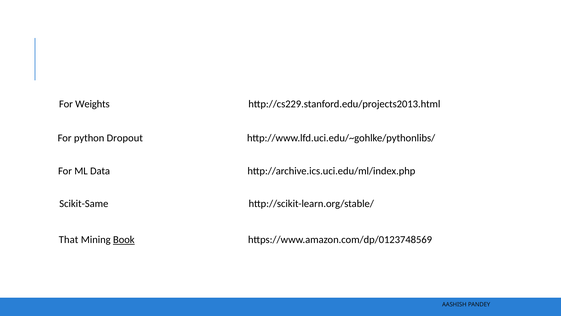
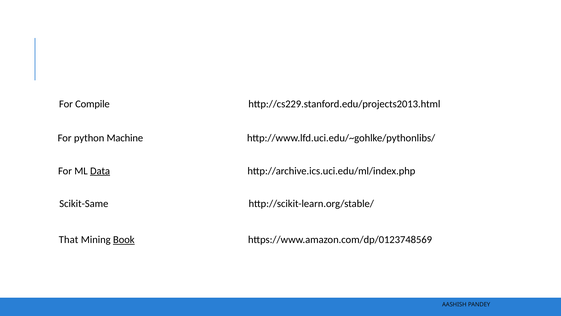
Weights: Weights -> Compile
Dropout: Dropout -> Machine
Data underline: none -> present
